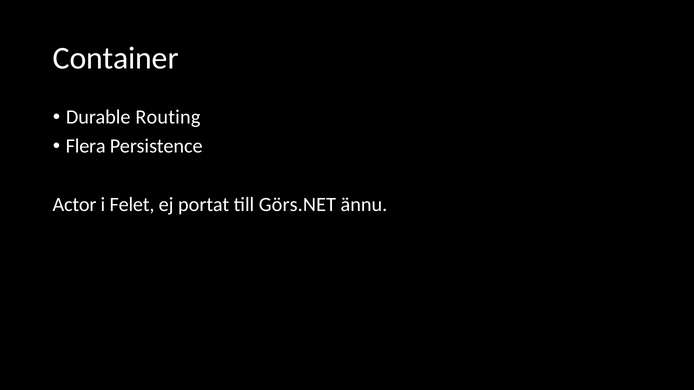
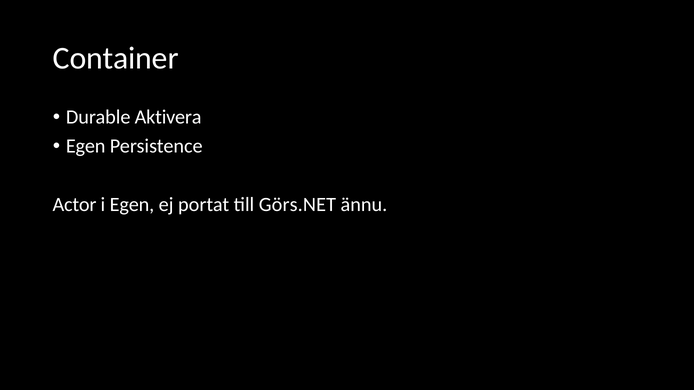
Routing: Routing -> Aktivera
Flera at (86, 146): Flera -> Egen
i Felet: Felet -> Egen
